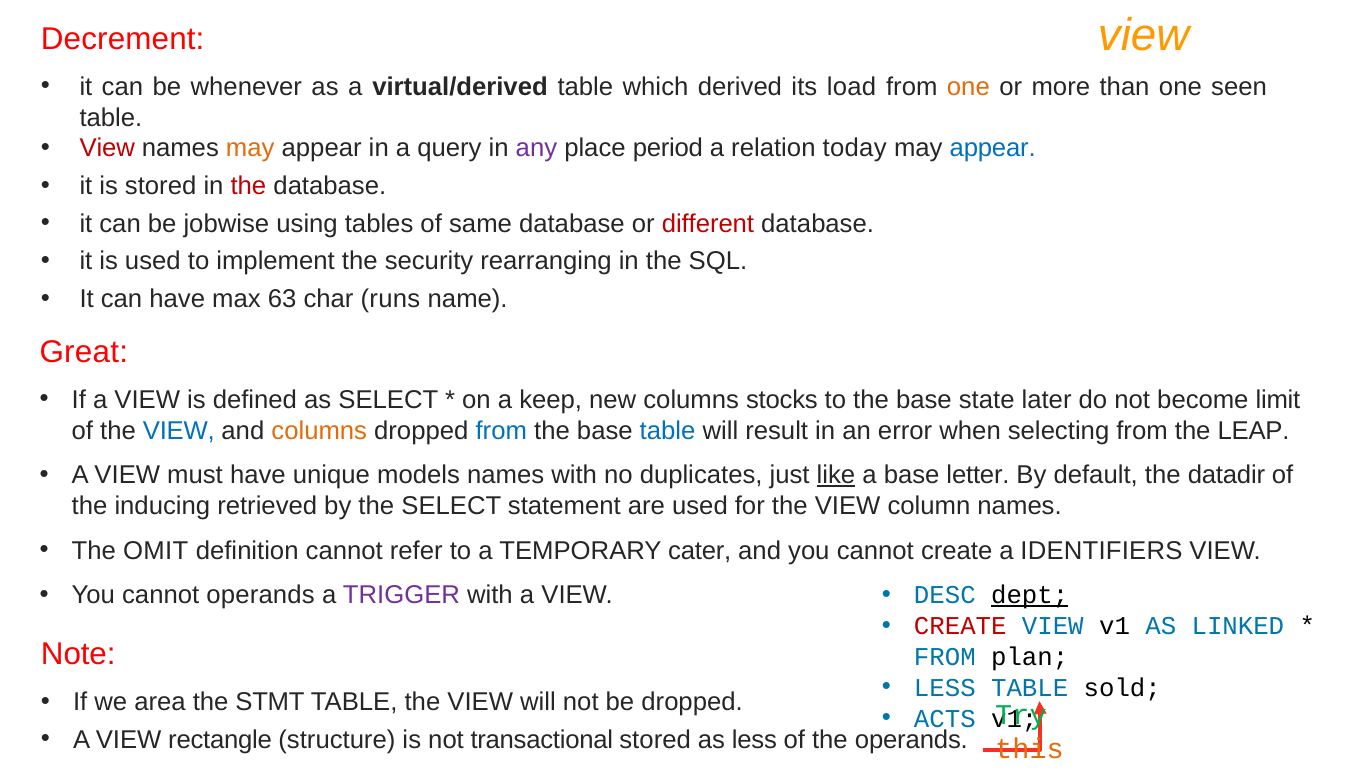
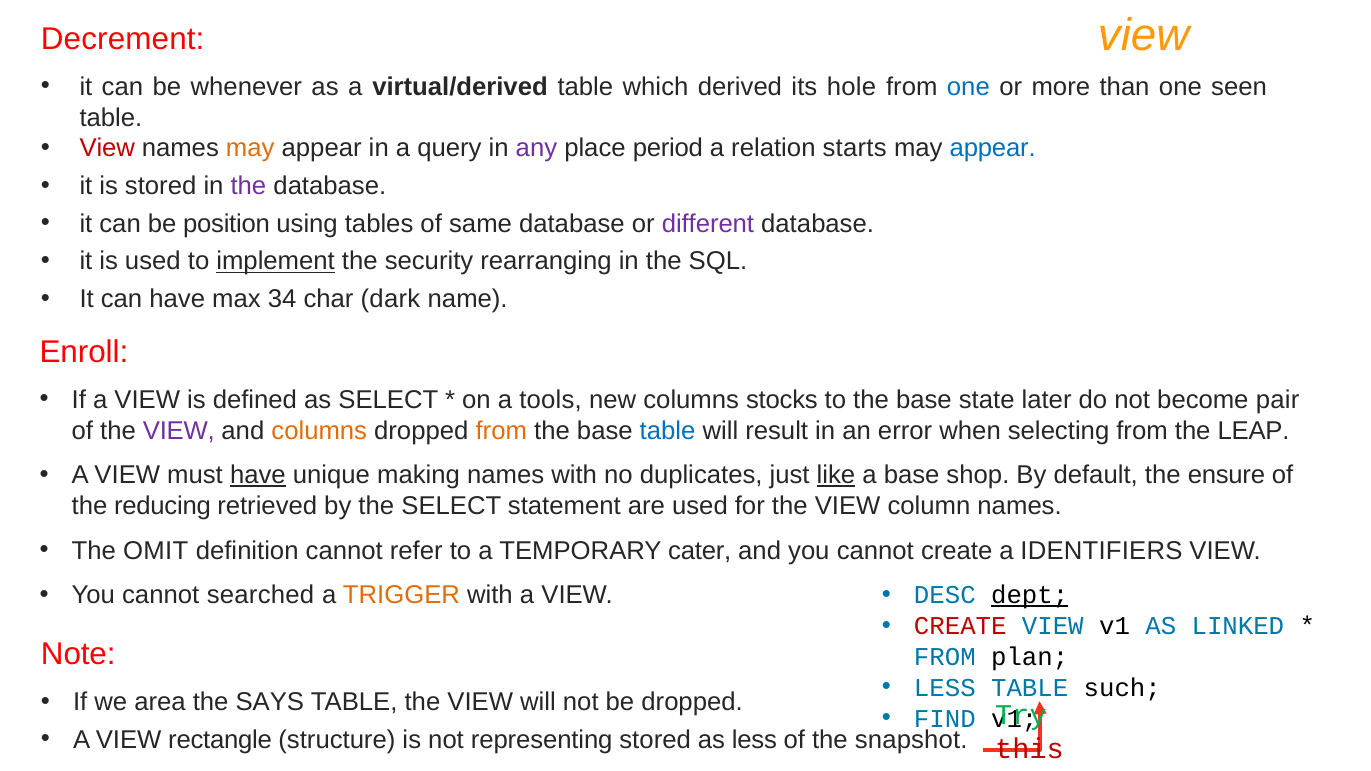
load: load -> hole
one at (968, 87) colour: orange -> blue
today: today -> starts
the at (248, 186) colour: red -> purple
jobwise: jobwise -> position
different colour: red -> purple
implement underline: none -> present
63: 63 -> 34
runs: runs -> dark
Great: Great -> Enroll
keep: keep -> tools
limit: limit -> pair
VIEW at (179, 431) colour: blue -> purple
from at (501, 431) colour: blue -> orange
have at (258, 475) underline: none -> present
models: models -> making
letter: letter -> shop
datadir: datadir -> ensure
inducing: inducing -> reducing
cannot operands: operands -> searched
TRIGGER colour: purple -> orange
sold: sold -> such
STMT: STMT -> SAYS
ACTS: ACTS -> FIND
transactional: transactional -> representing
the operands: operands -> snapshot
this colour: orange -> red
